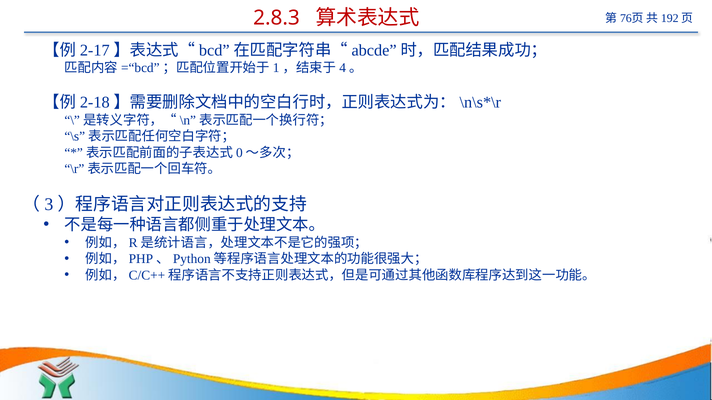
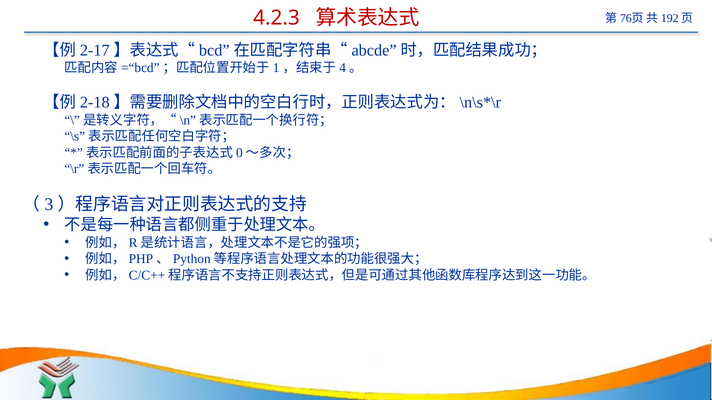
2.8.3: 2.8.3 -> 4.2.3
